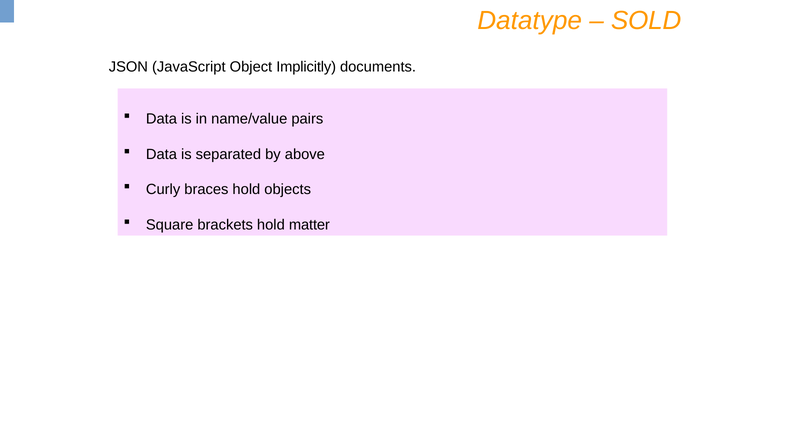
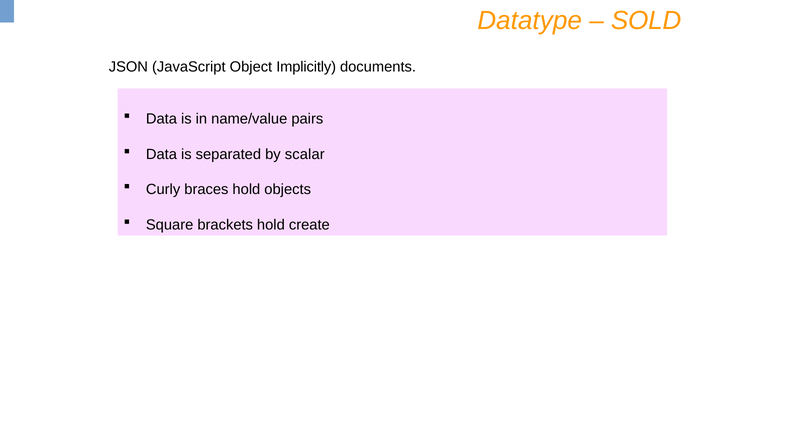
above: above -> scalar
matter: matter -> create
